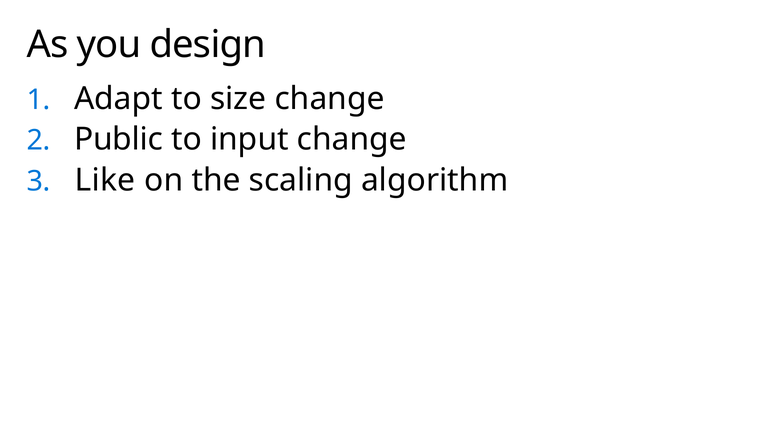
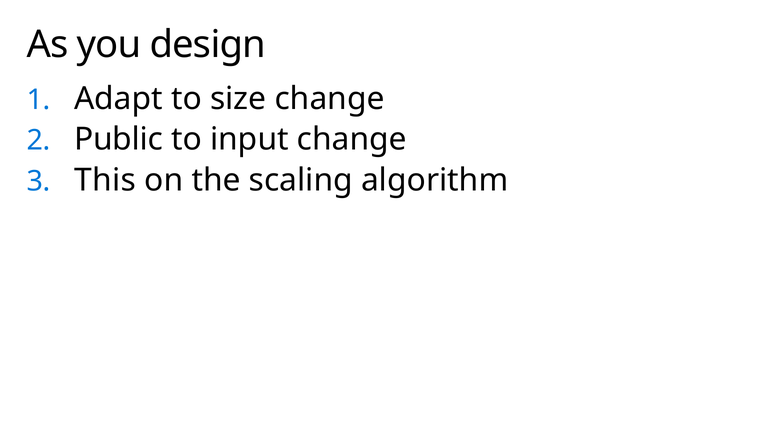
Like: Like -> This
